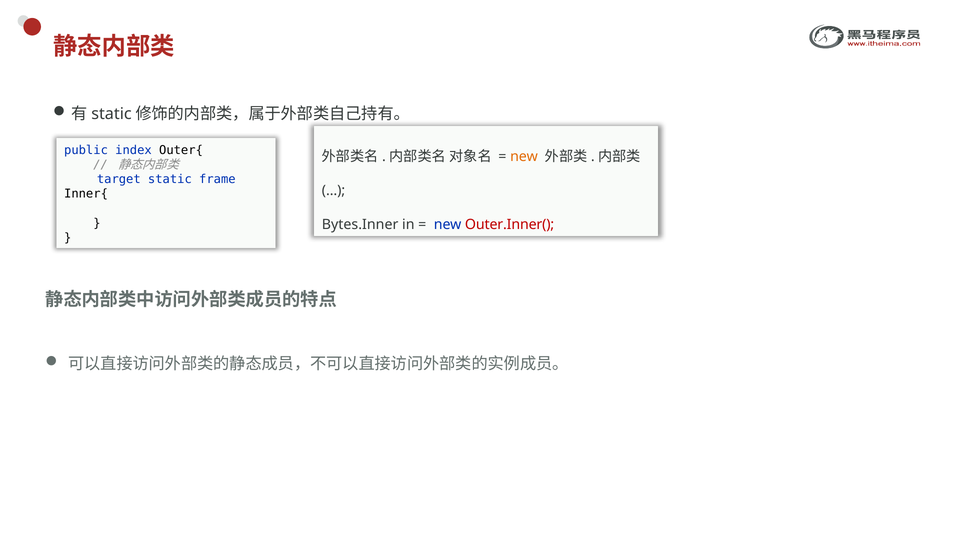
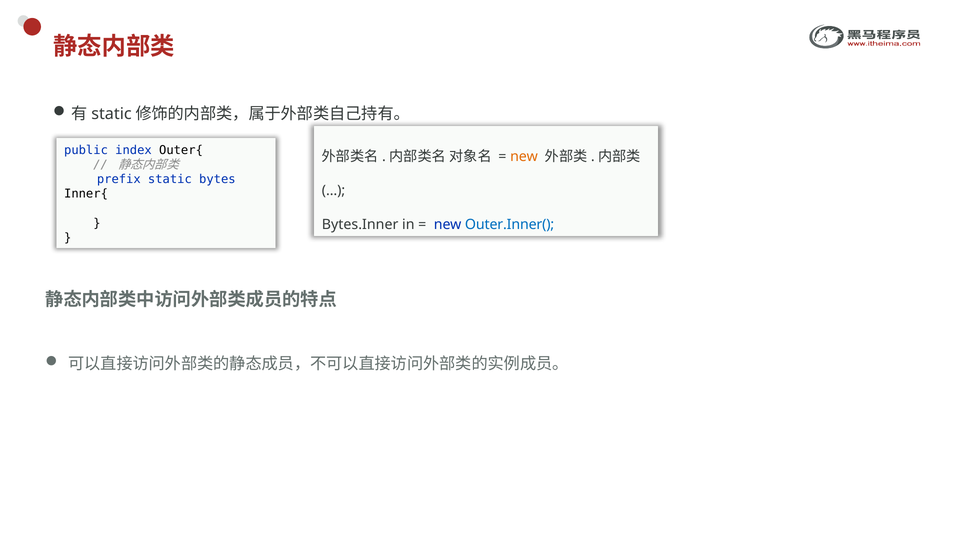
target: target -> prefix
frame: frame -> bytes
Outer.Inner( colour: red -> blue
